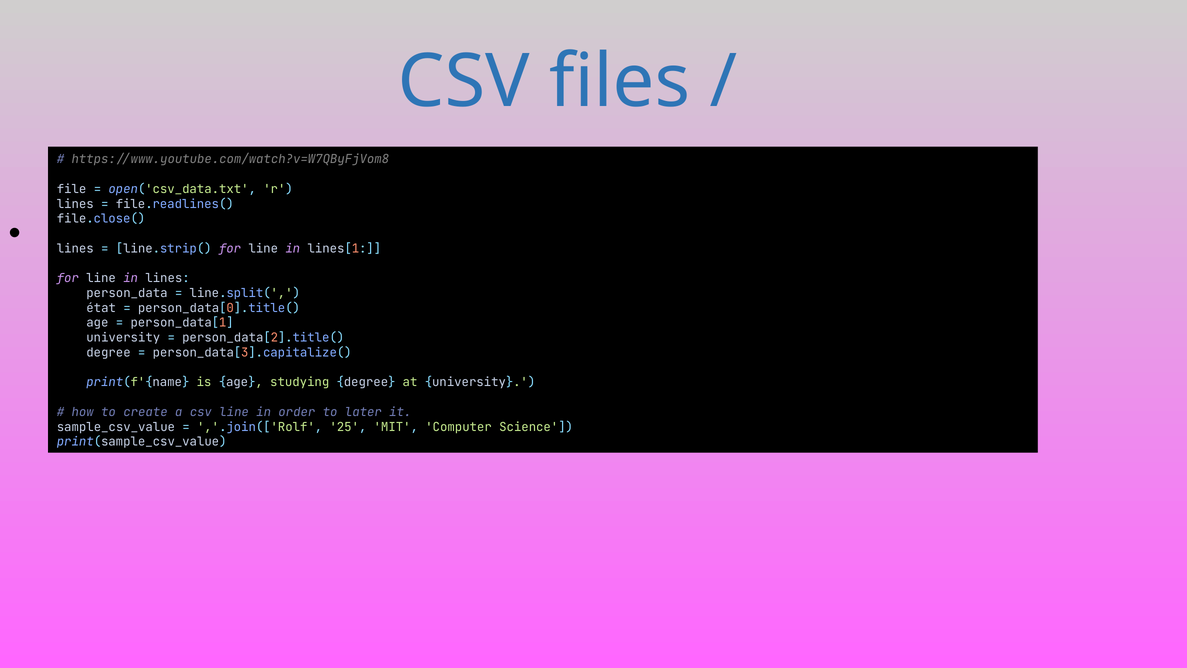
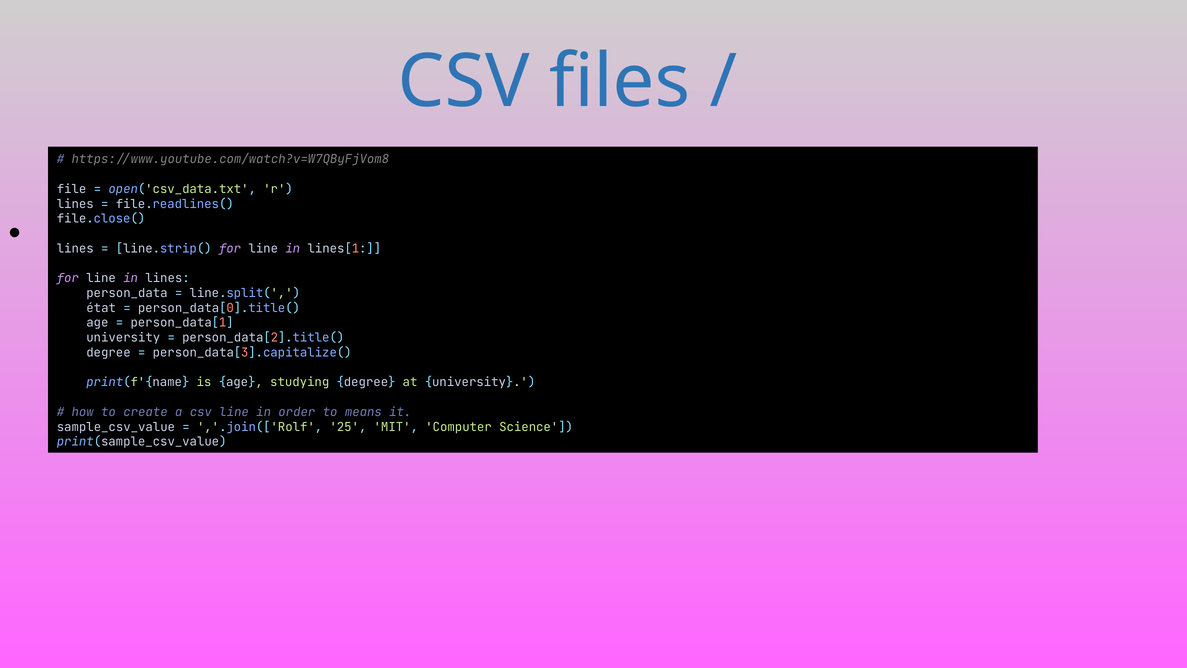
later: later -> means
